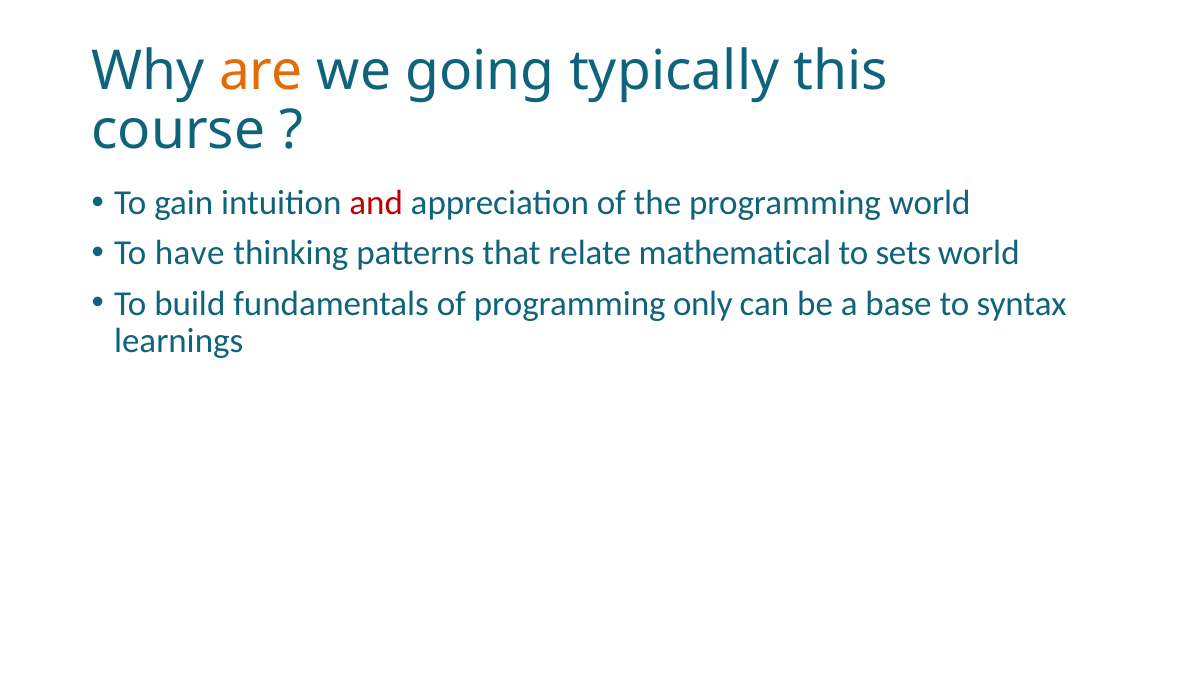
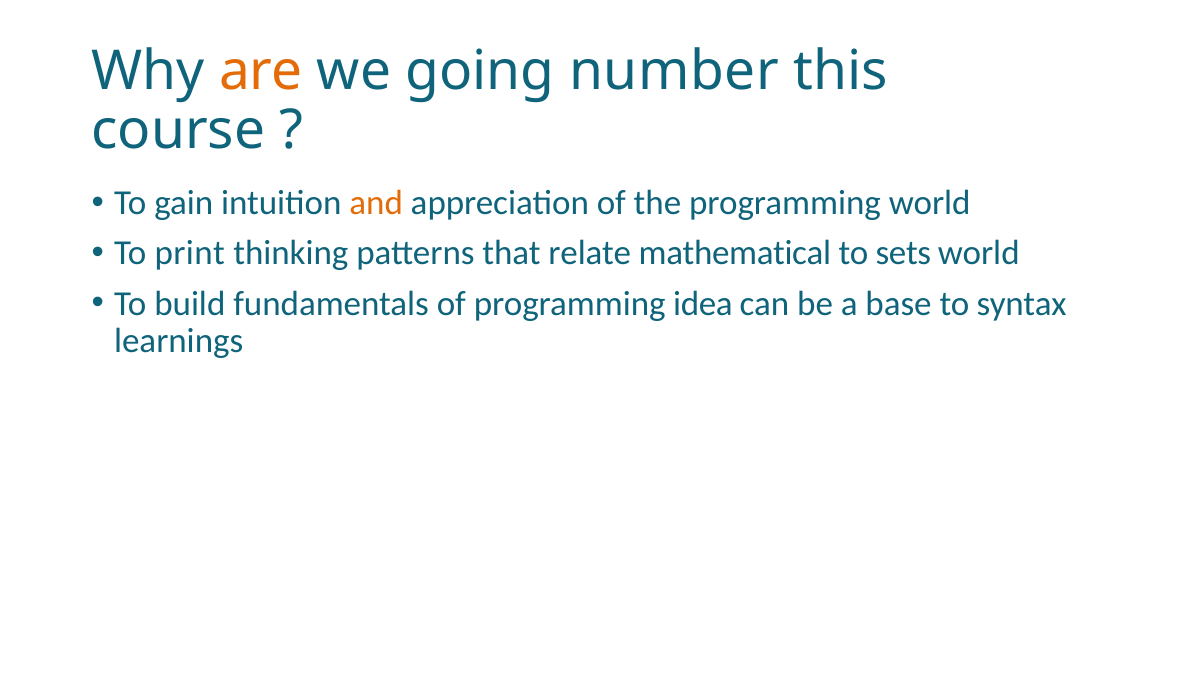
typically: typically -> number
and colour: red -> orange
have: have -> print
only: only -> idea
